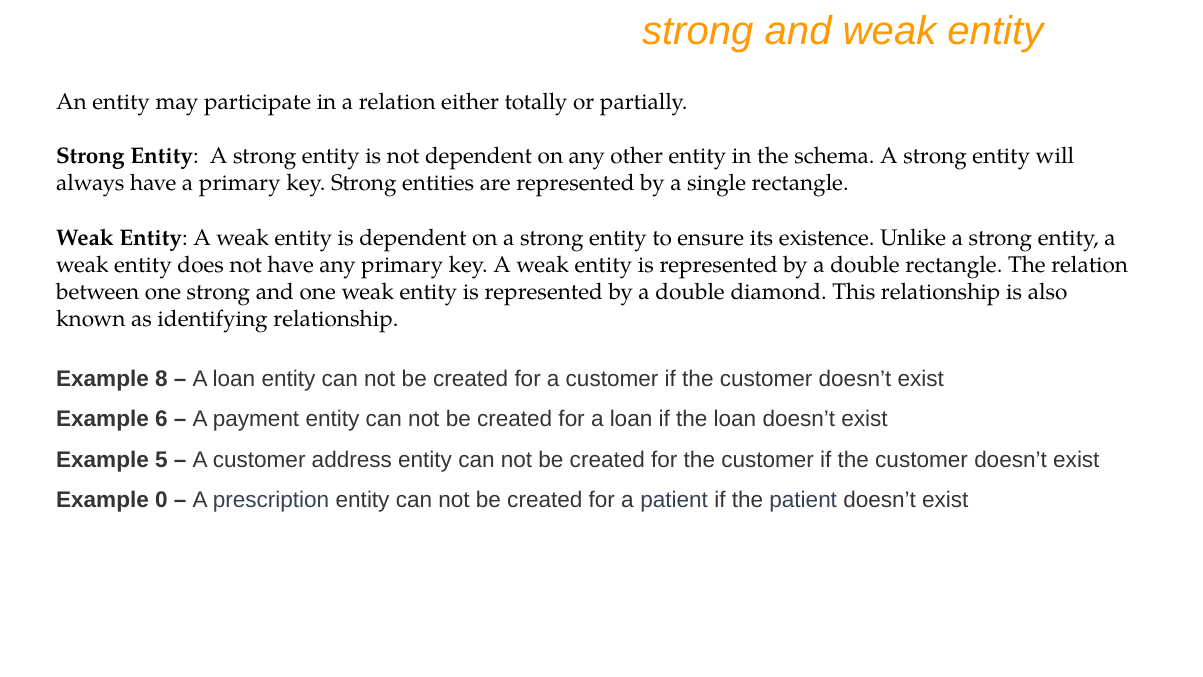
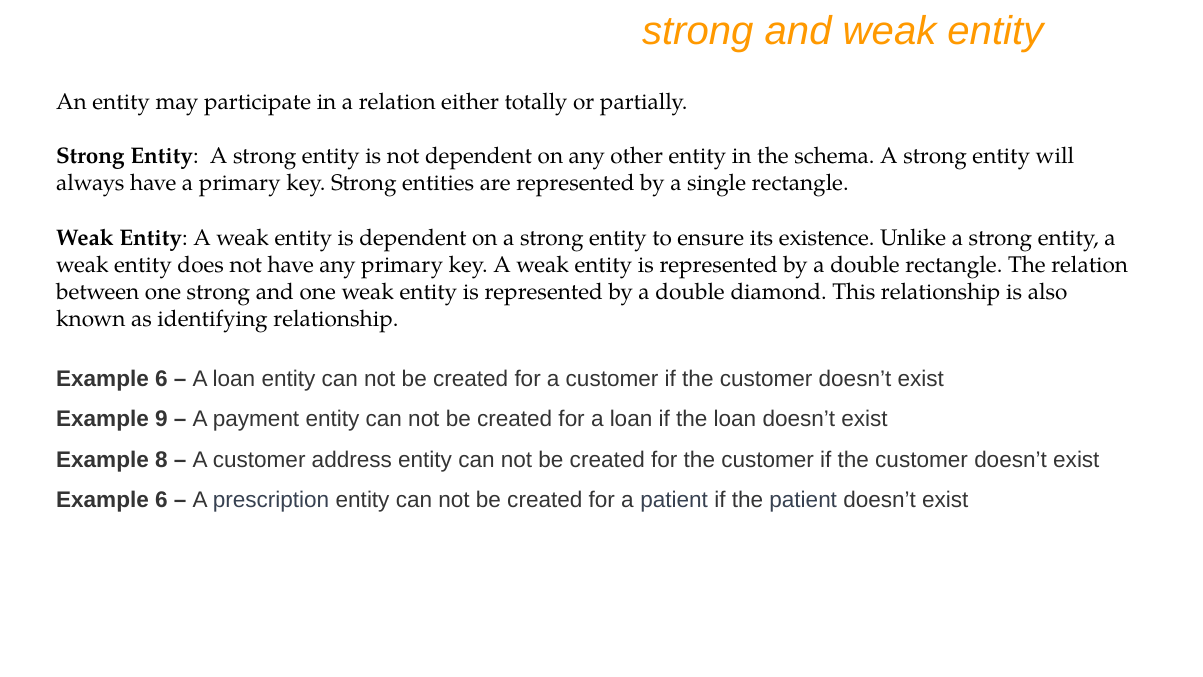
8 at (161, 378): 8 -> 6
6: 6 -> 9
5: 5 -> 8
0 at (161, 500): 0 -> 6
